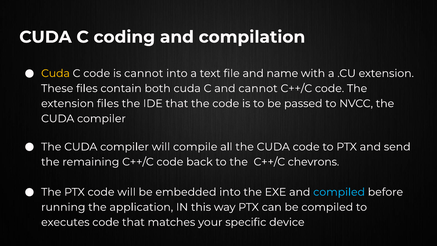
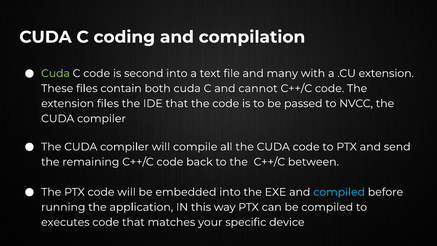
Cuda at (56, 73) colour: yellow -> light green
is cannot: cannot -> second
name: name -> many
chevrons: chevrons -> between
